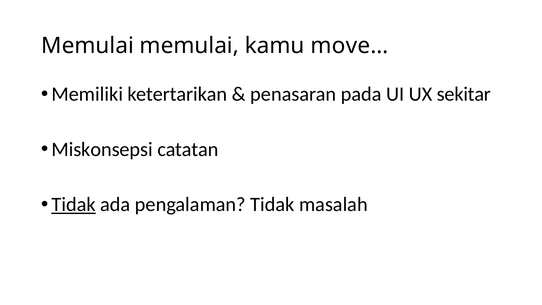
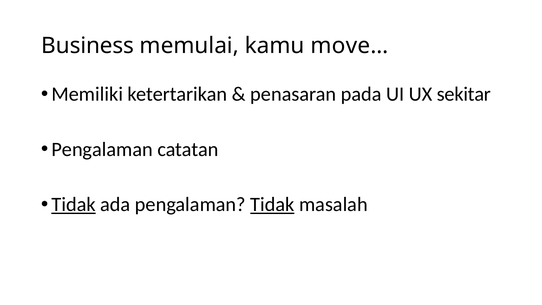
Memulai at (88, 46): Memulai -> Business
Miskonsepsi at (102, 149): Miskonsepsi -> Pengalaman
Tidak at (272, 204) underline: none -> present
